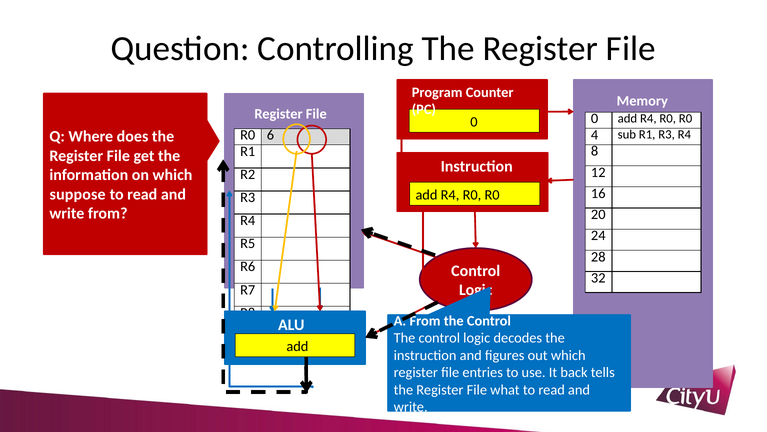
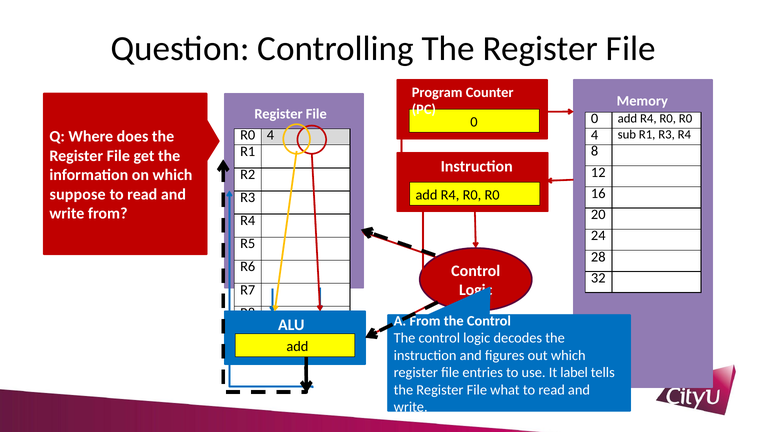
6 at (270, 135): 6 -> 4
back: back -> label
